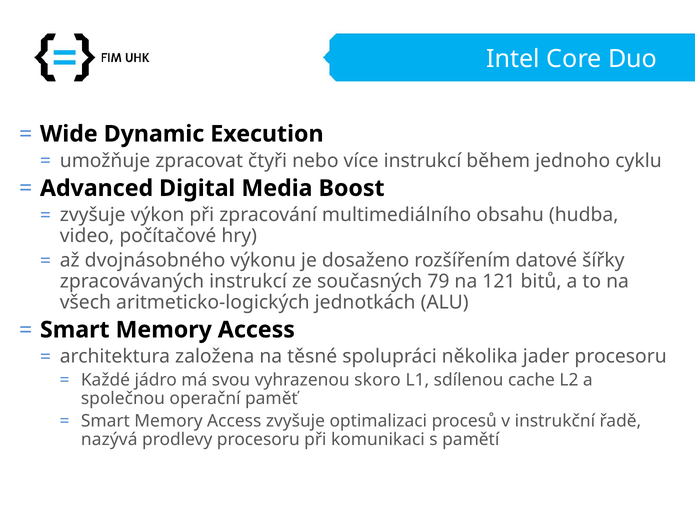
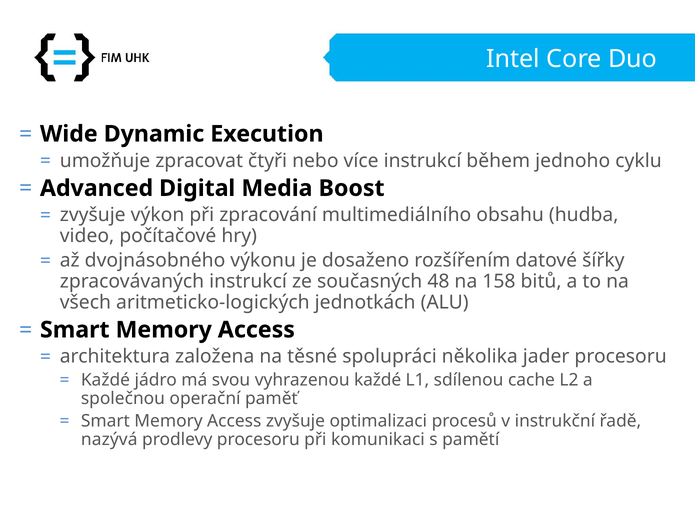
79: 79 -> 48
121: 121 -> 158
vyhrazenou skoro: skoro -> každé
